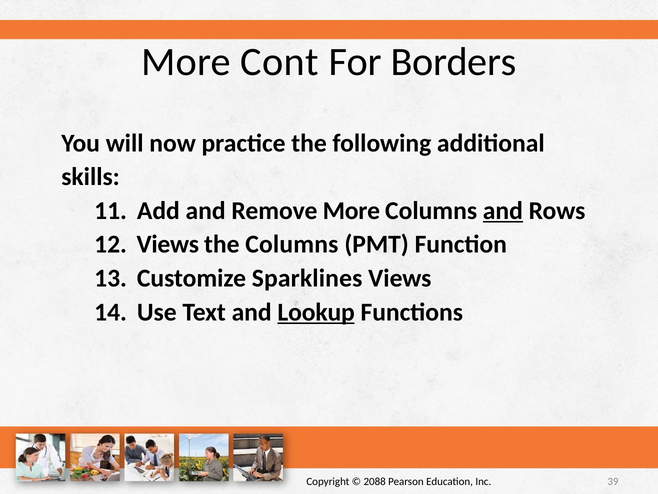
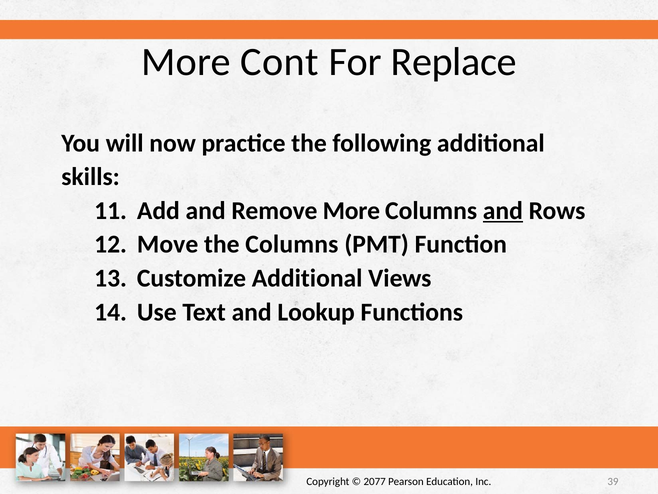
Borders: Borders -> Replace
Views at (168, 244): Views -> Move
Customize Sparklines: Sparklines -> Additional
Lookup underline: present -> none
2088: 2088 -> 2077
